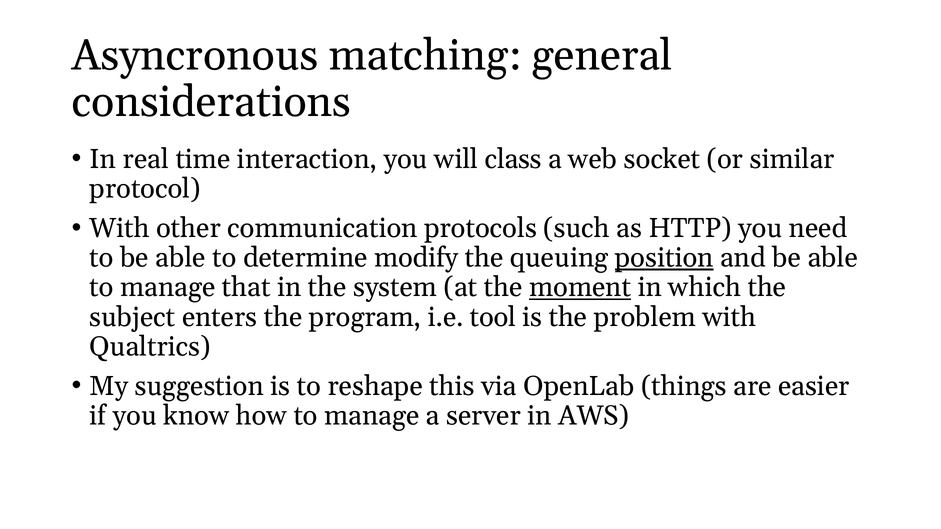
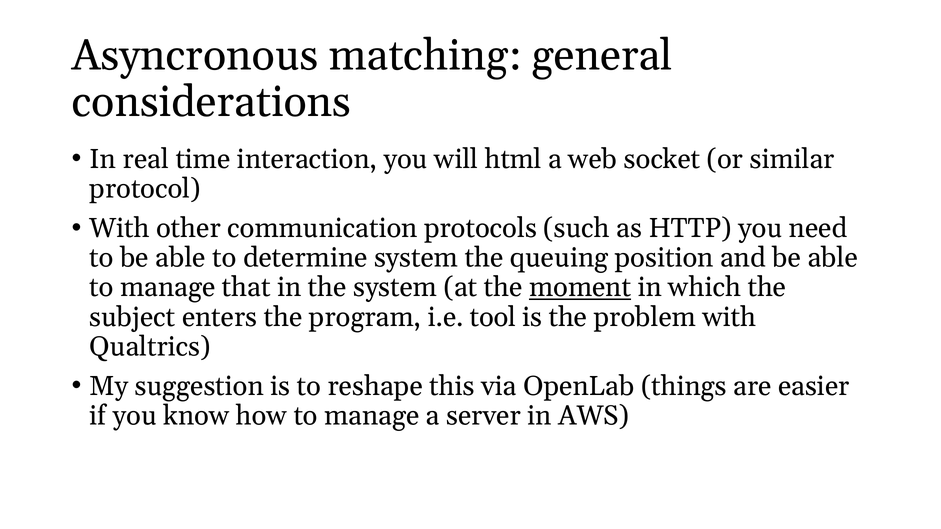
class: class -> html
determine modify: modify -> system
position underline: present -> none
